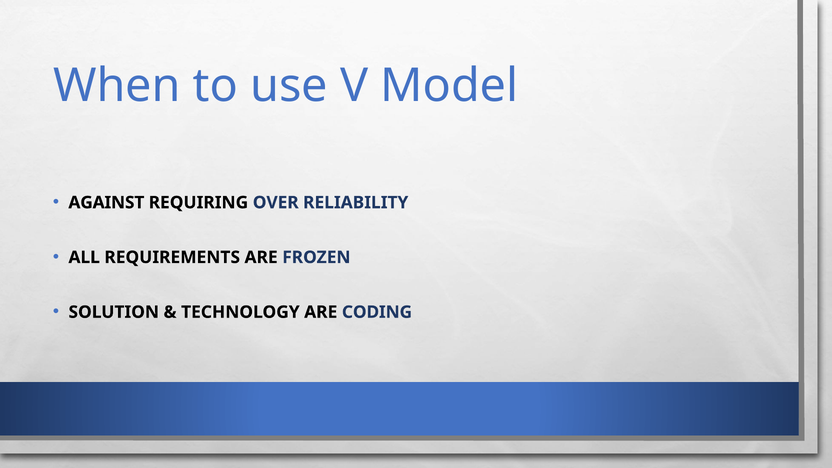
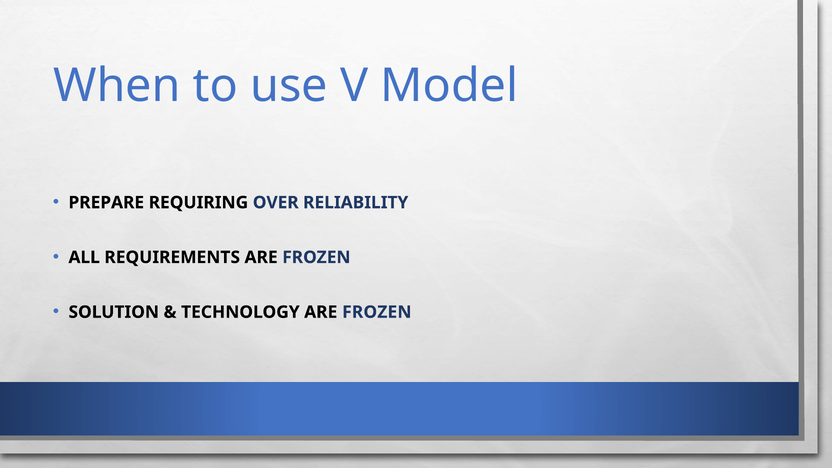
AGAINST: AGAINST -> PREPARE
TECHNOLOGY ARE CODING: CODING -> FROZEN
